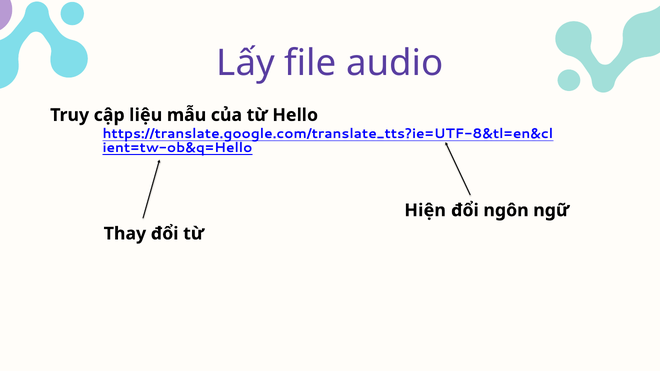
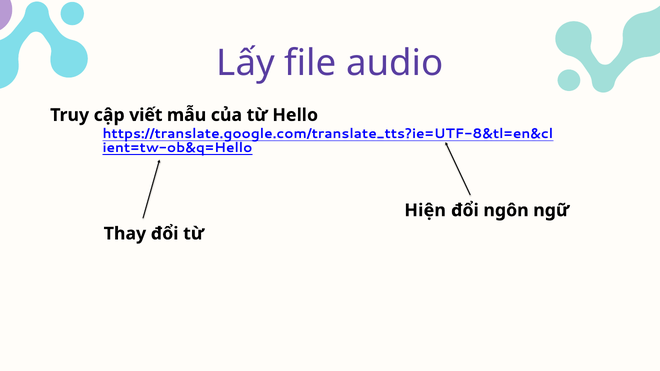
liệu: liệu -> viết
